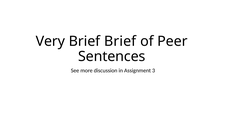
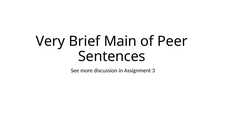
Brief Brief: Brief -> Main
